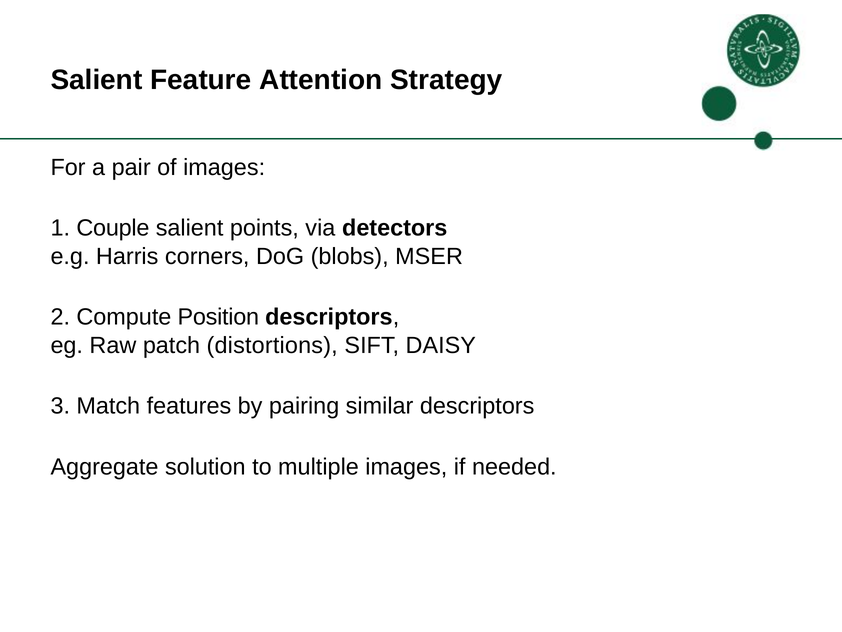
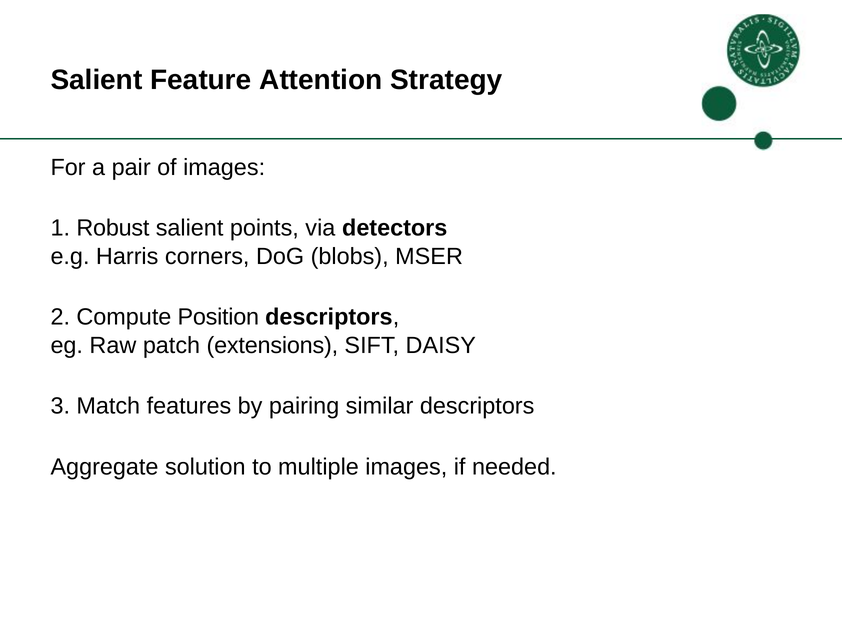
Couple: Couple -> Robust
distortions: distortions -> extensions
